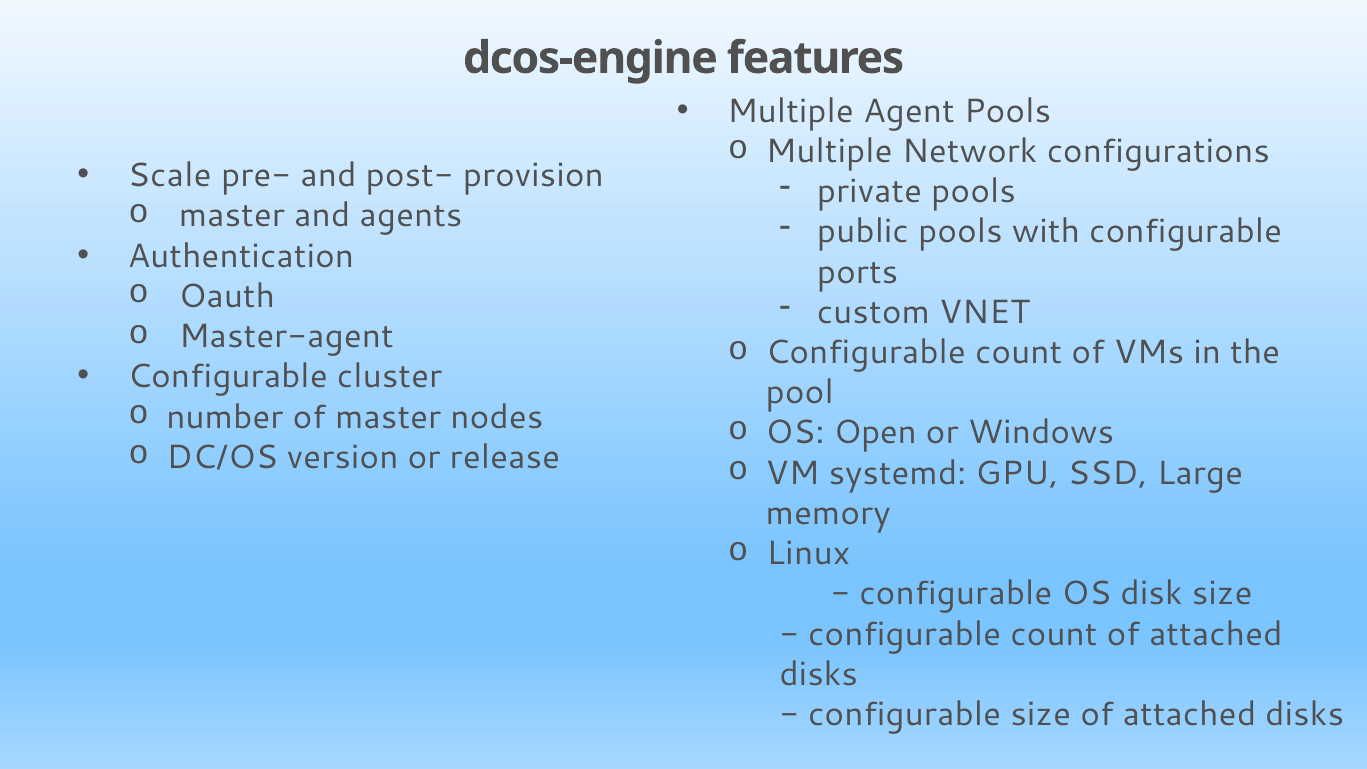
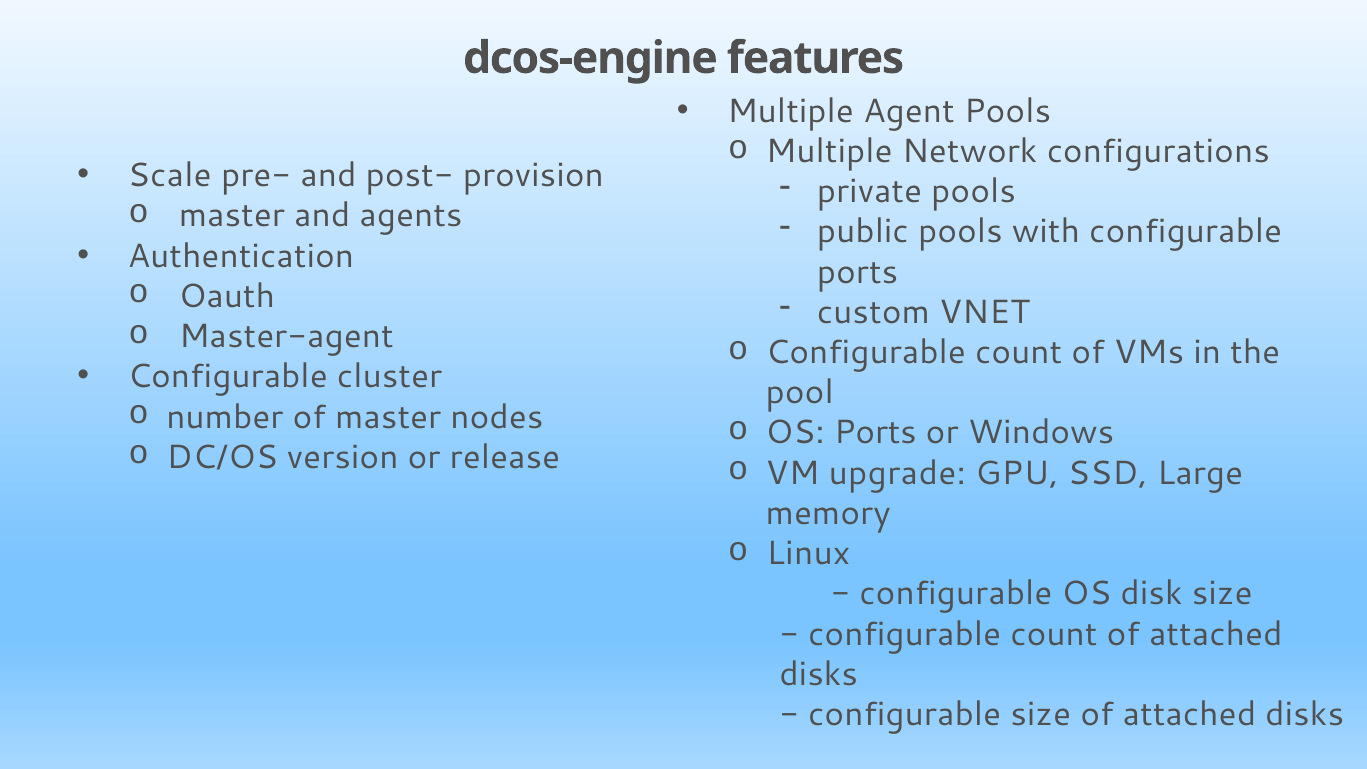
OS Open: Open -> Ports
systemd: systemd -> upgrade
